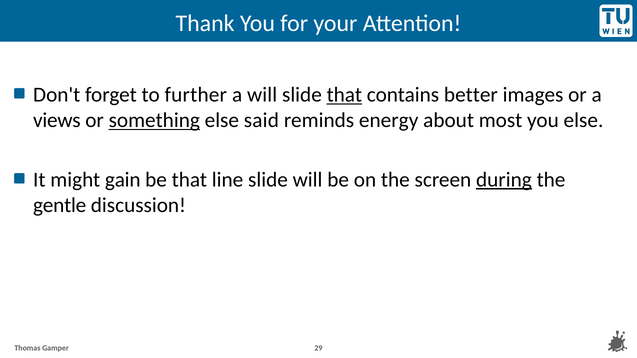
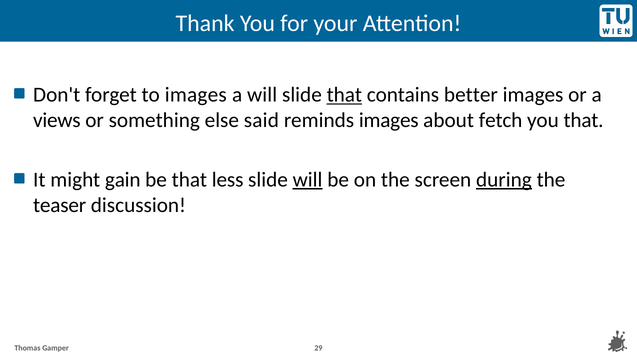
to further: further -> images
something underline: present -> none
reminds energy: energy -> images
most: most -> fetch
you else: else -> that
line: line -> less
will at (308, 180) underline: none -> present
gentle: gentle -> teaser
